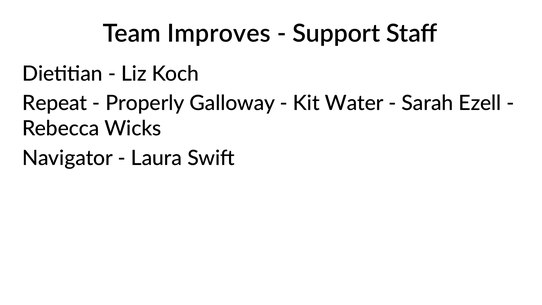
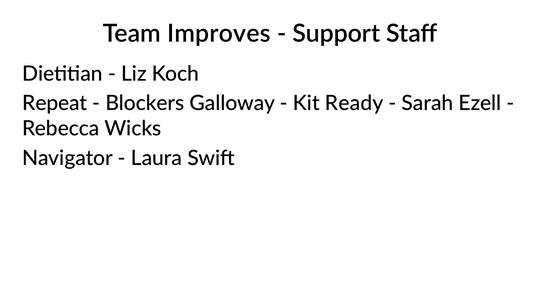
Properly: Properly -> Blockers
Water: Water -> Ready
